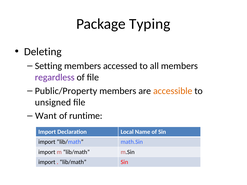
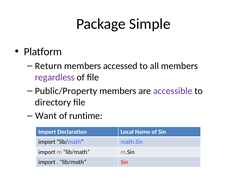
Typing: Typing -> Simple
Deleting: Deleting -> Platform
Setting: Setting -> Return
accessible colour: orange -> purple
unsigned: unsigned -> directory
